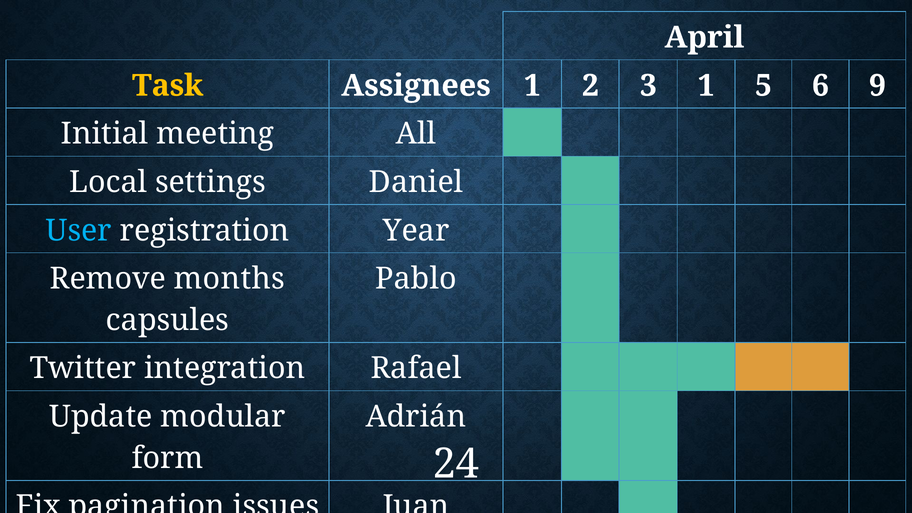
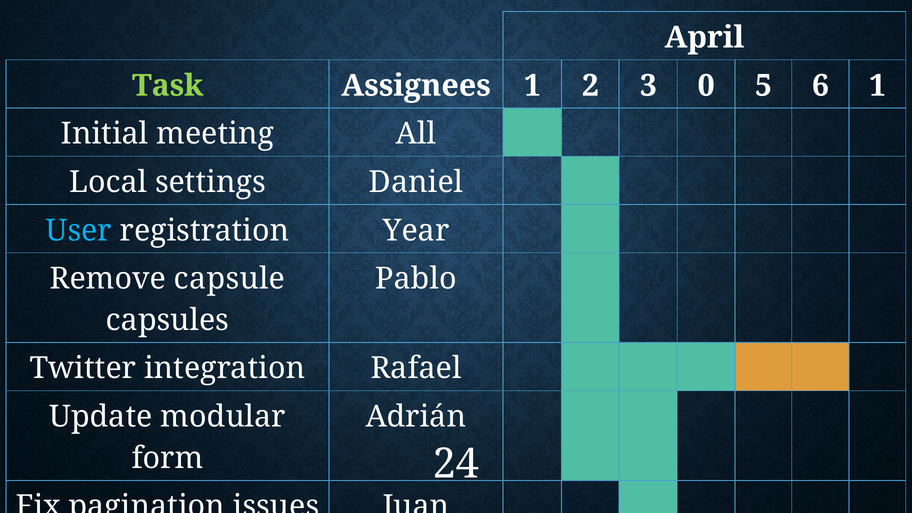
Task colour: yellow -> light green
3 1: 1 -> 0
6 9: 9 -> 1
months: months -> capsule
